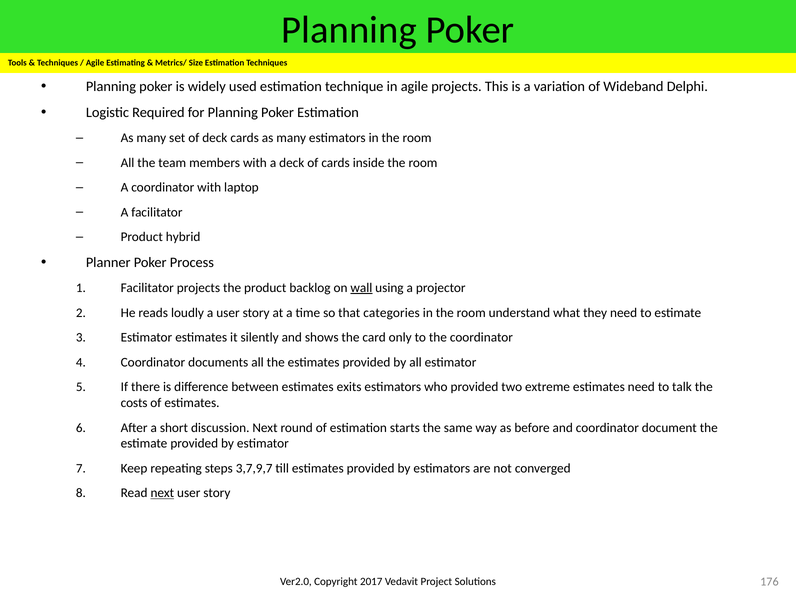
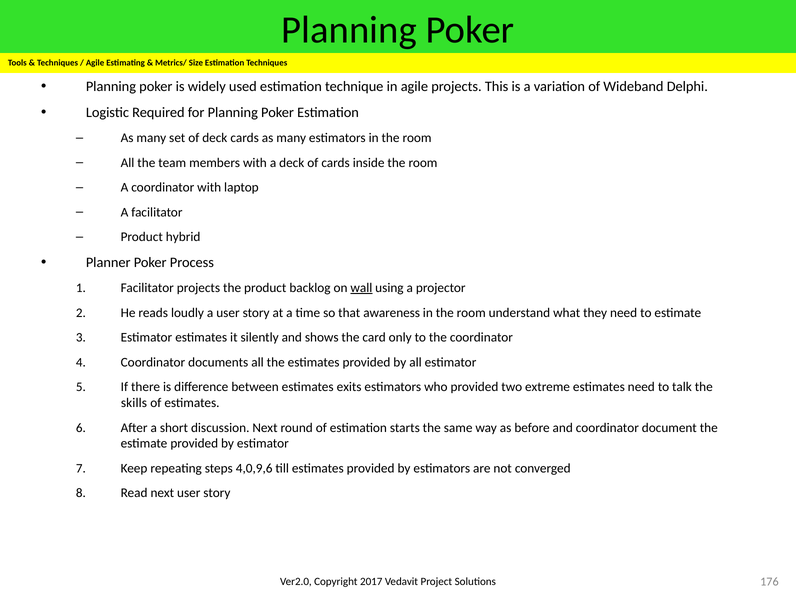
categories: categories -> awareness
costs: costs -> skills
3,7,9,7: 3,7,9,7 -> 4,0,9,6
next at (162, 493) underline: present -> none
